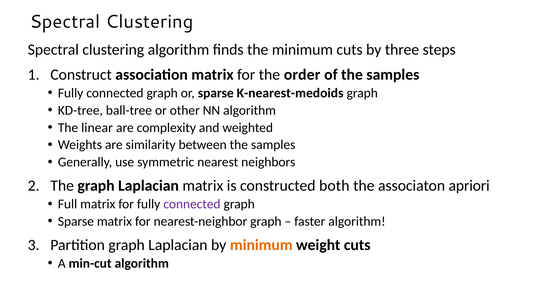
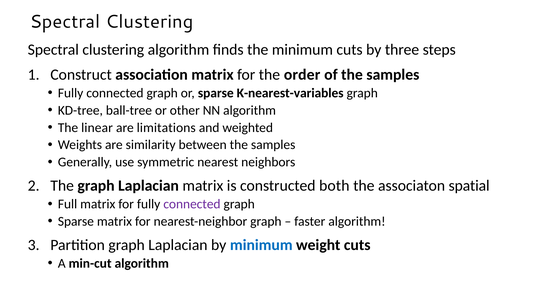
K-nearest-medoids: K-nearest-medoids -> K-nearest-variables
complexity: complexity -> limitations
apriori: apriori -> spatial
minimum at (261, 245) colour: orange -> blue
